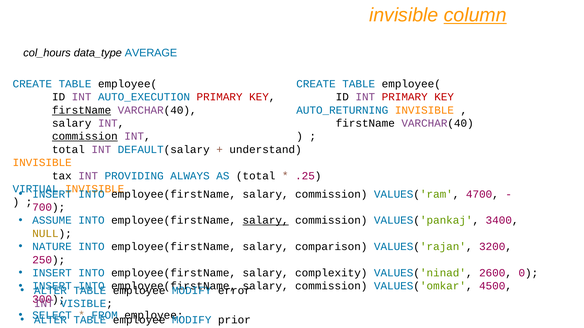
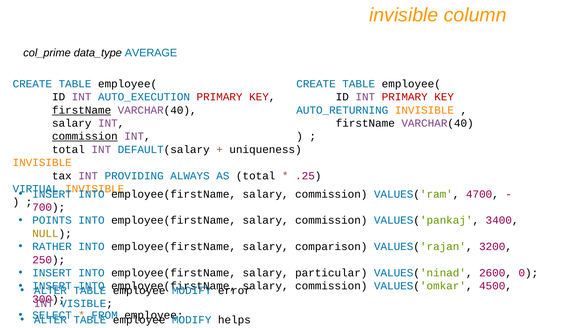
column underline: present -> none
col_hours: col_hours -> col_prime
understand: understand -> uniqueness
ASSUME: ASSUME -> POINTS
salary at (266, 221) underline: present -> none
NATURE: NATURE -> RATHER
complexity: complexity -> particular
prior: prior -> helps
